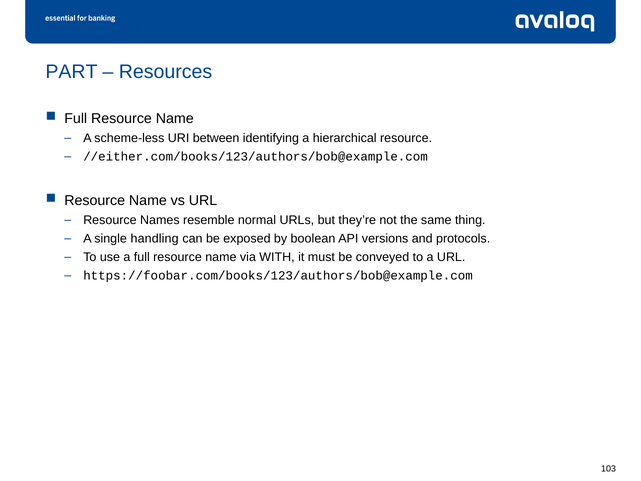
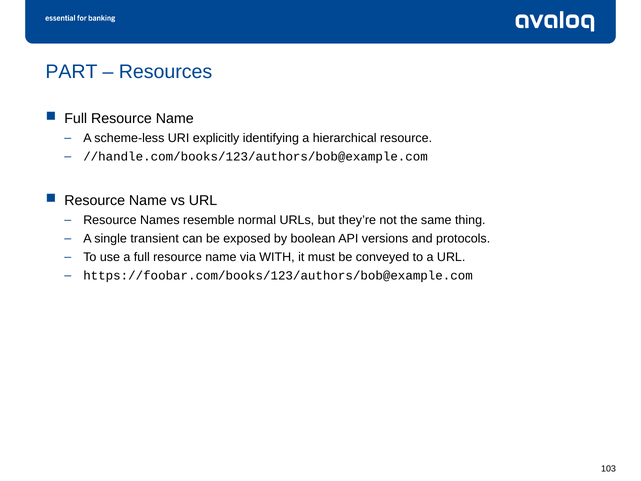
between: between -> explicitly
//either.com/books/123/authors/bob@example.com: //either.com/books/123/authors/bob@example.com -> //handle.com/books/123/authors/bob@example.com
handling: handling -> transient
